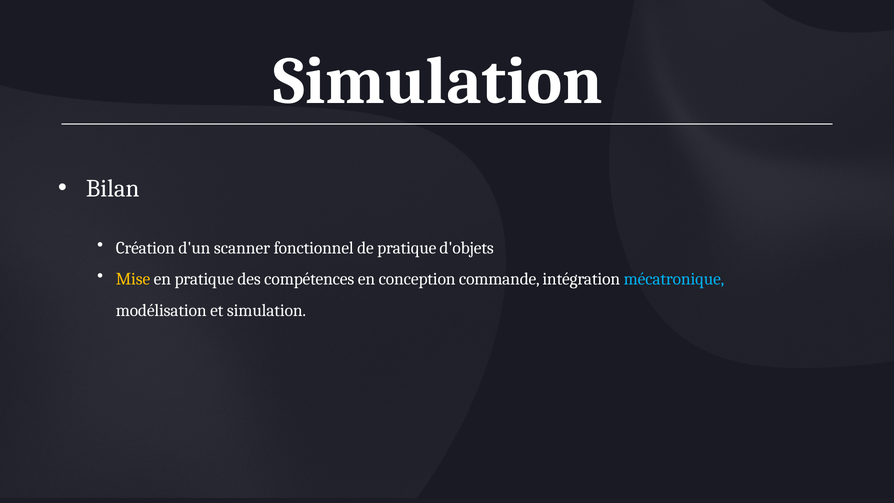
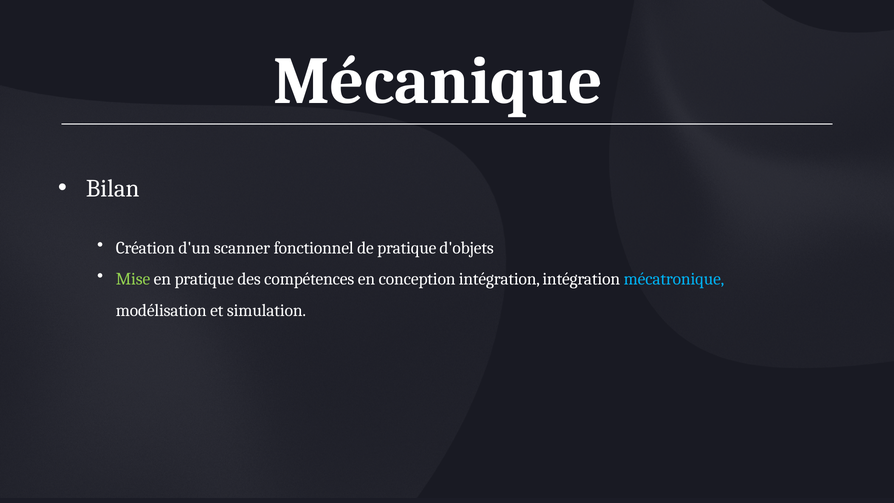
Simulation at (438, 81): Simulation -> Mécanique
Mise colour: yellow -> light green
conception commande: commande -> intégration
